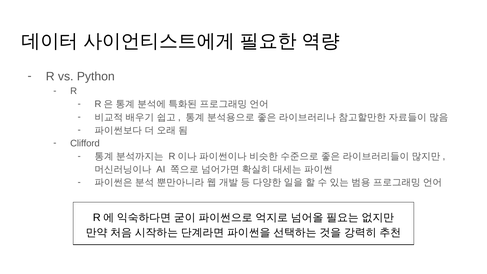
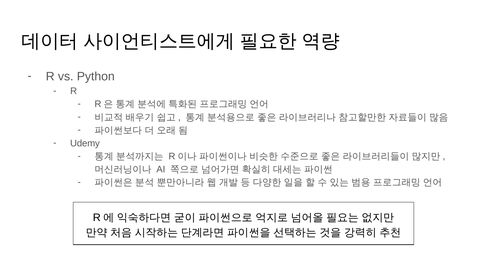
Clifford: Clifford -> Udemy
